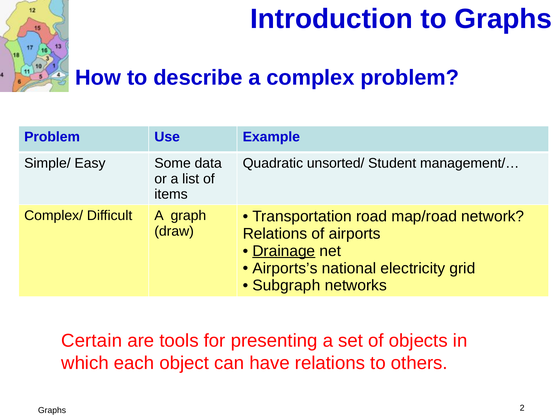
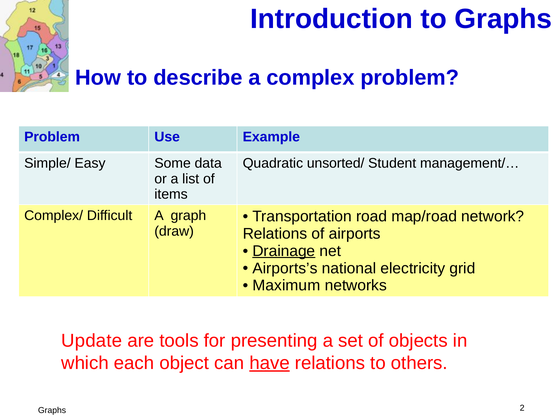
Subgraph: Subgraph -> Maximum
Certain: Certain -> Update
have underline: none -> present
